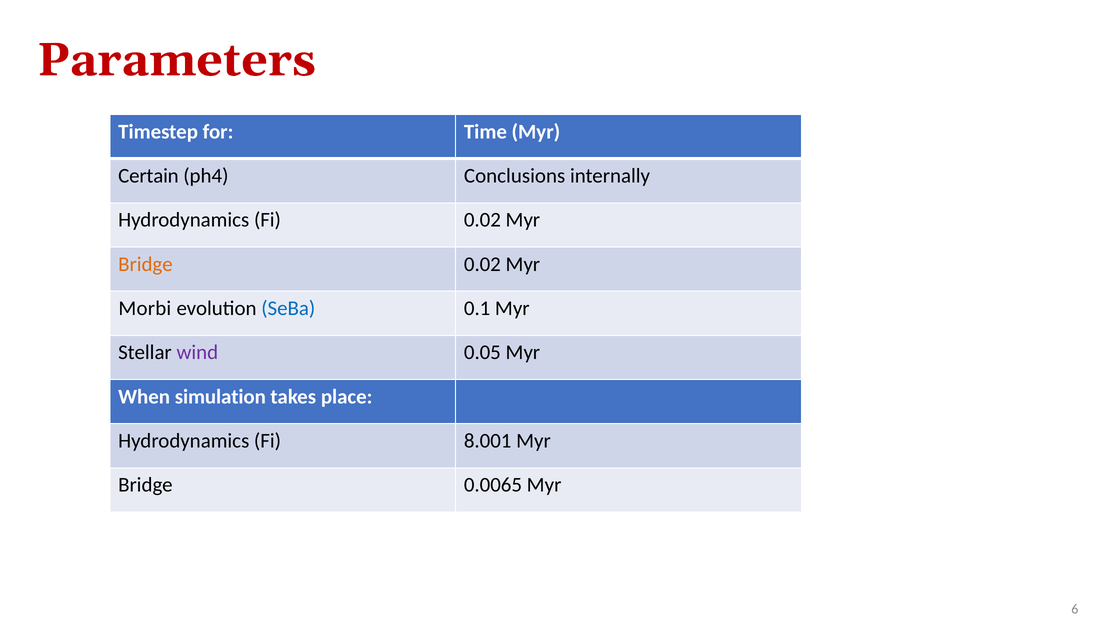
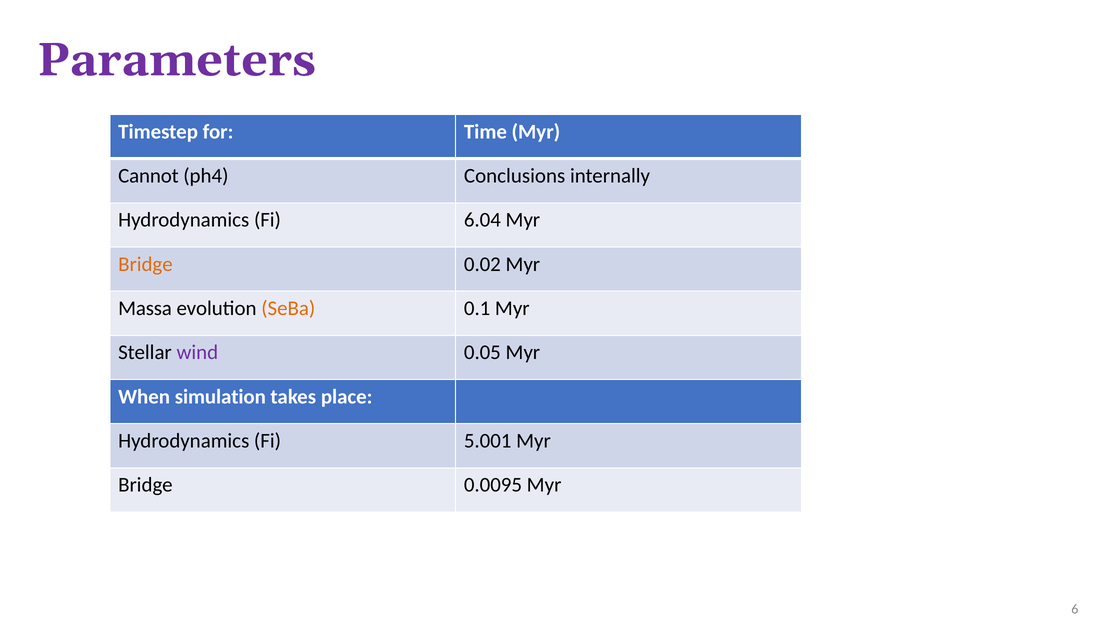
Parameters colour: red -> purple
Certain: Certain -> Cannot
Fi 0.02: 0.02 -> 6.04
Morbi: Morbi -> Massa
SeBa colour: blue -> orange
8.001: 8.001 -> 5.001
0.0065: 0.0065 -> 0.0095
